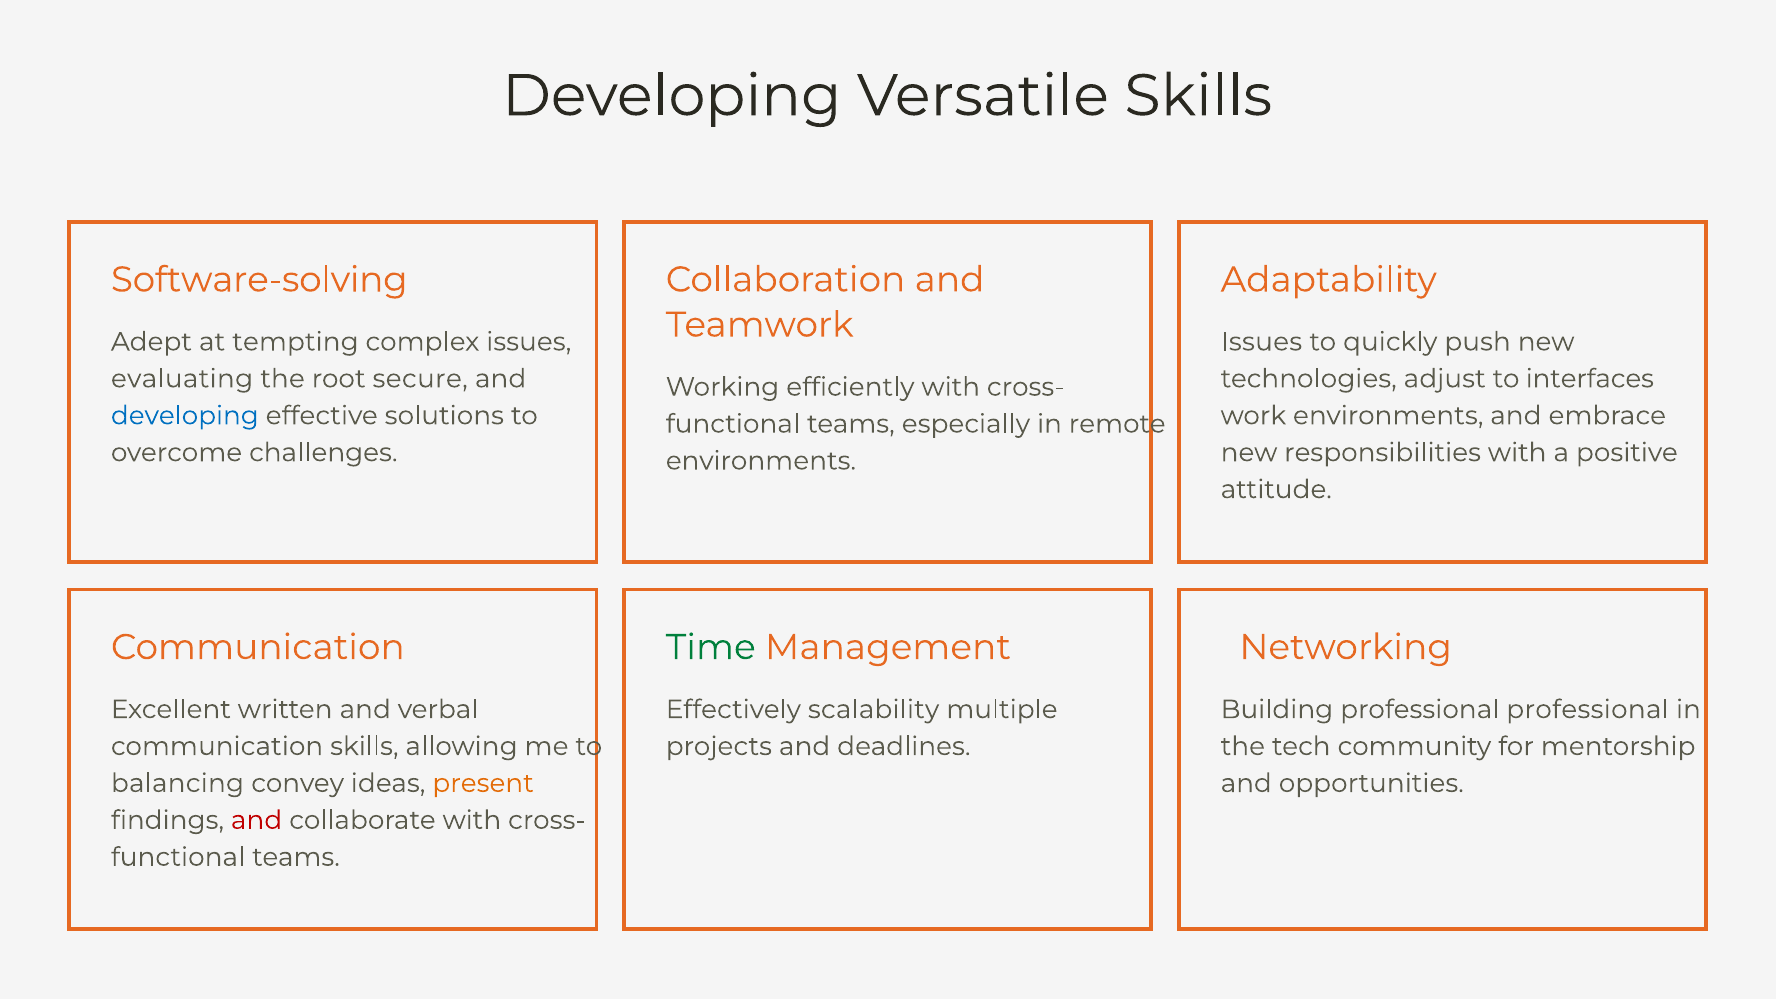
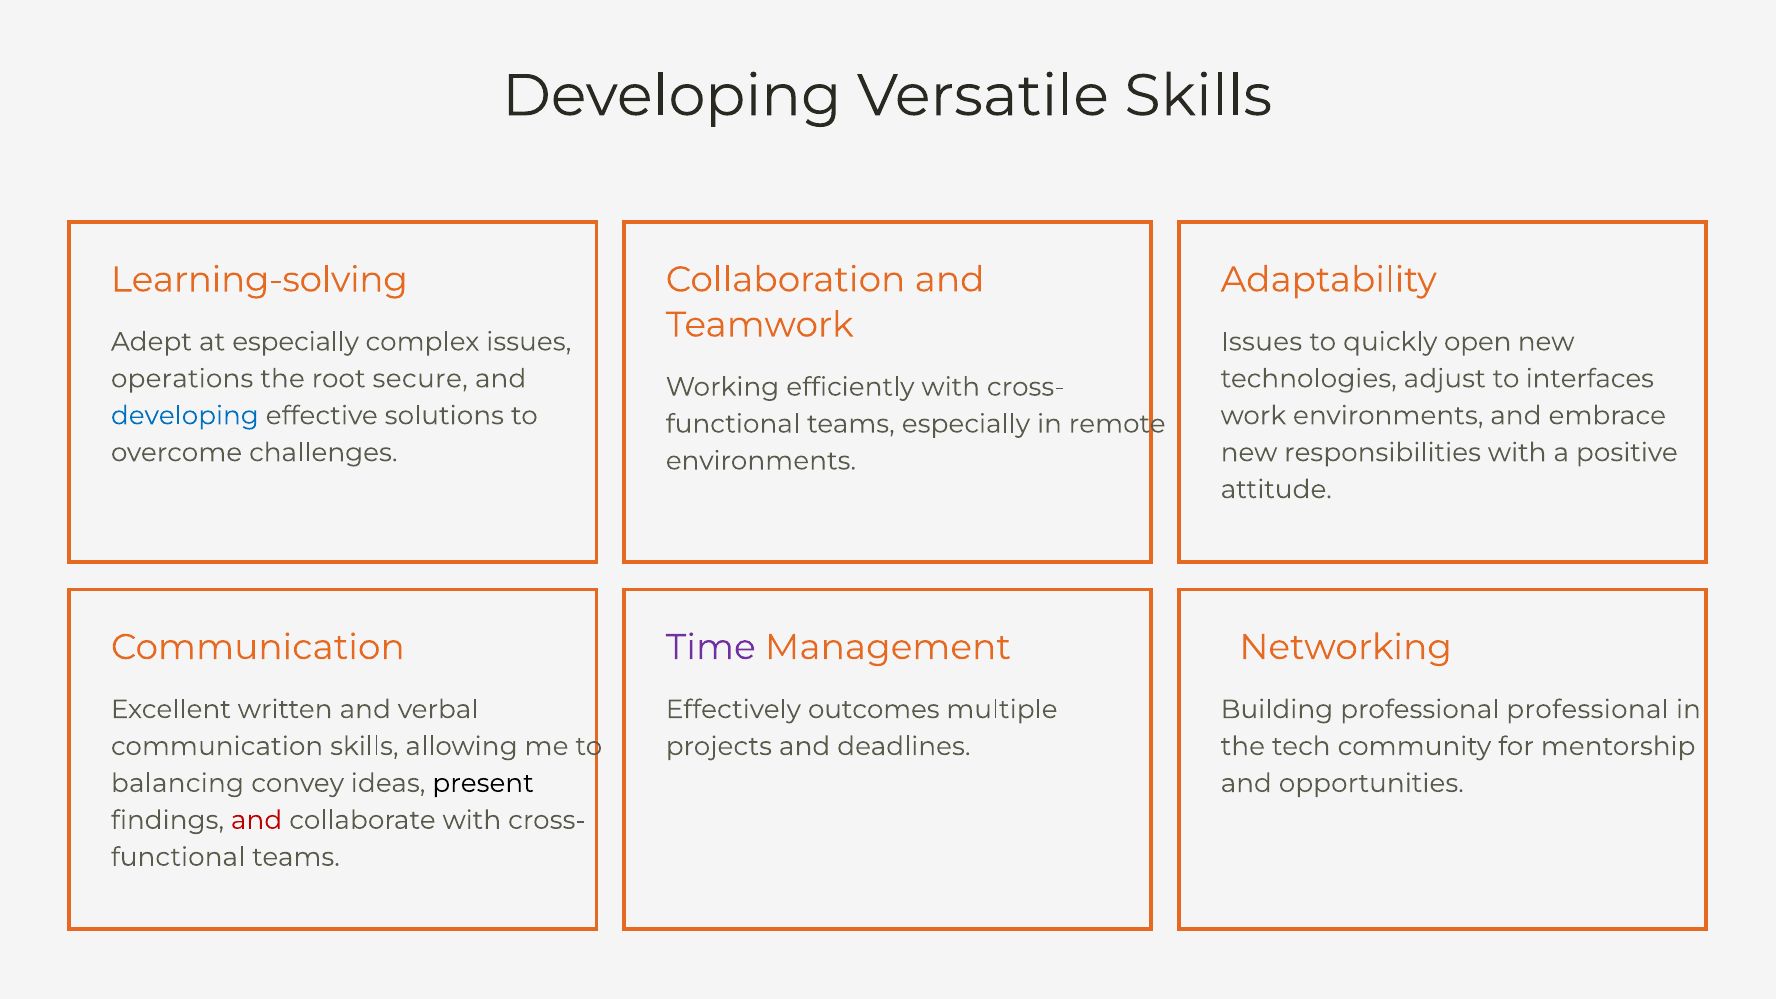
Software-solving: Software-solving -> Learning-solving
at tempting: tempting -> especially
push: push -> open
evaluating: evaluating -> operations
Time colour: green -> purple
scalability: scalability -> outcomes
present colour: orange -> black
